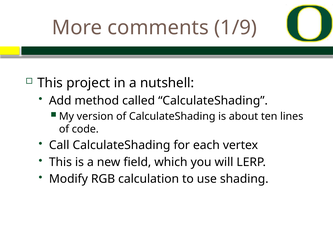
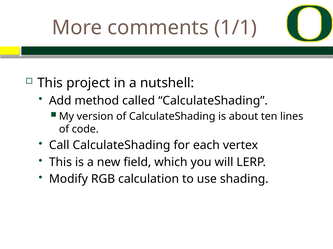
1/9: 1/9 -> 1/1
